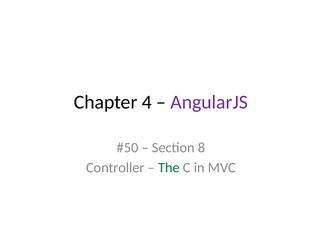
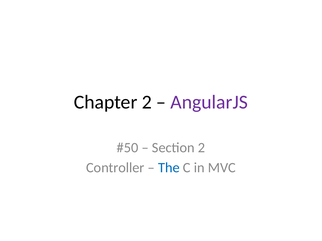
Chapter 4: 4 -> 2
Section 8: 8 -> 2
The colour: green -> blue
